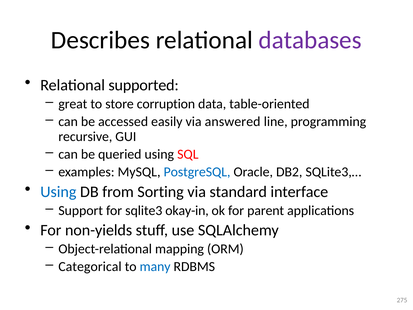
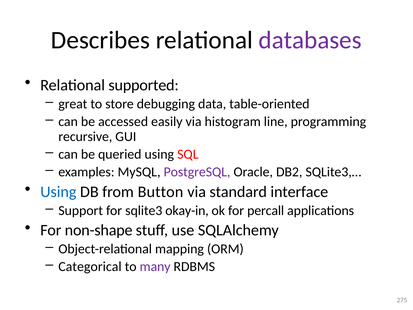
corruption: corruption -> debugging
answered: answered -> histogram
PostgreSQL colour: blue -> purple
Sorting: Sorting -> Button
parent: parent -> percall
non-yields: non-yields -> non-shape
many colour: blue -> purple
